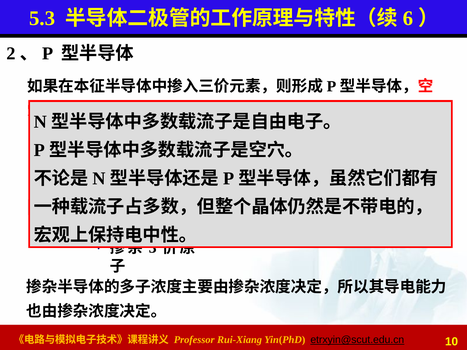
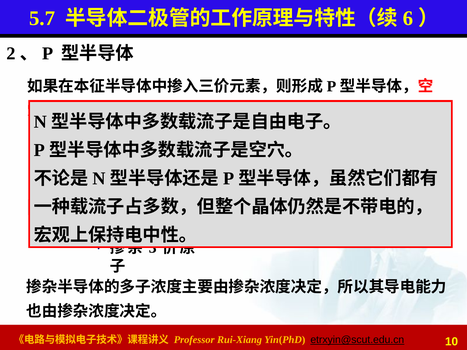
5.3: 5.3 -> 5.7
